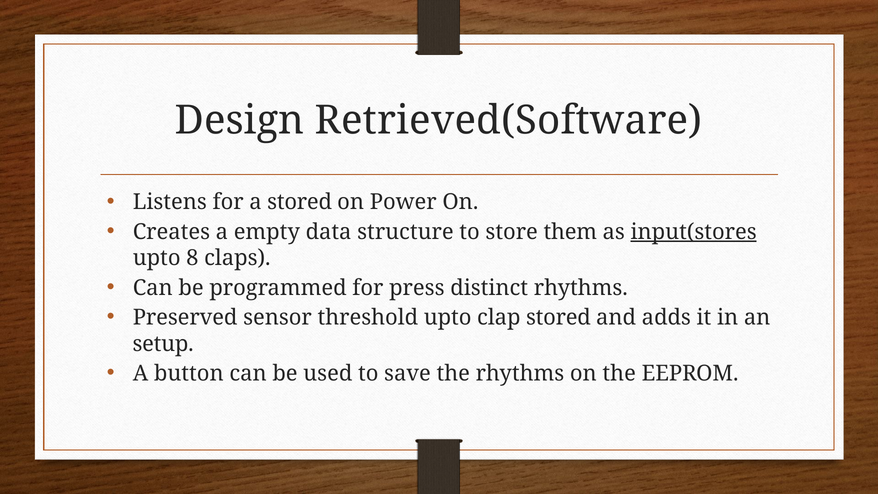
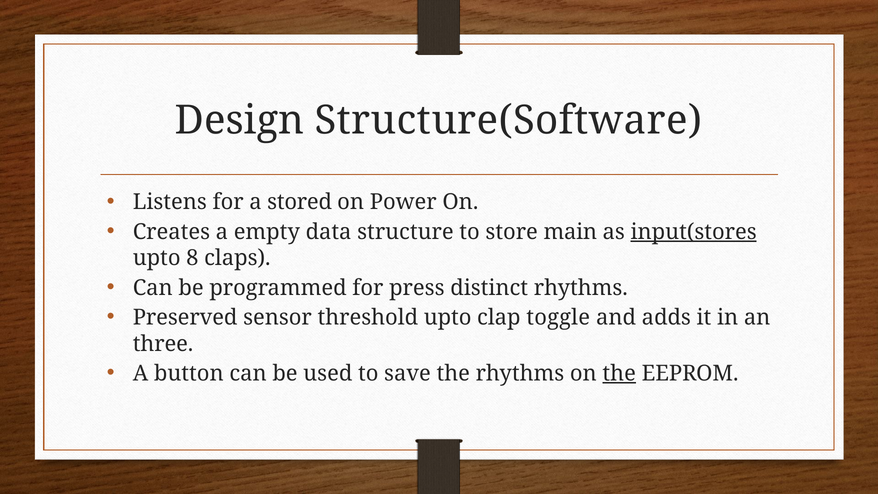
Retrieved(Software: Retrieved(Software -> Structure(Software
them: them -> main
clap stored: stored -> toggle
setup: setup -> three
the at (619, 373) underline: none -> present
